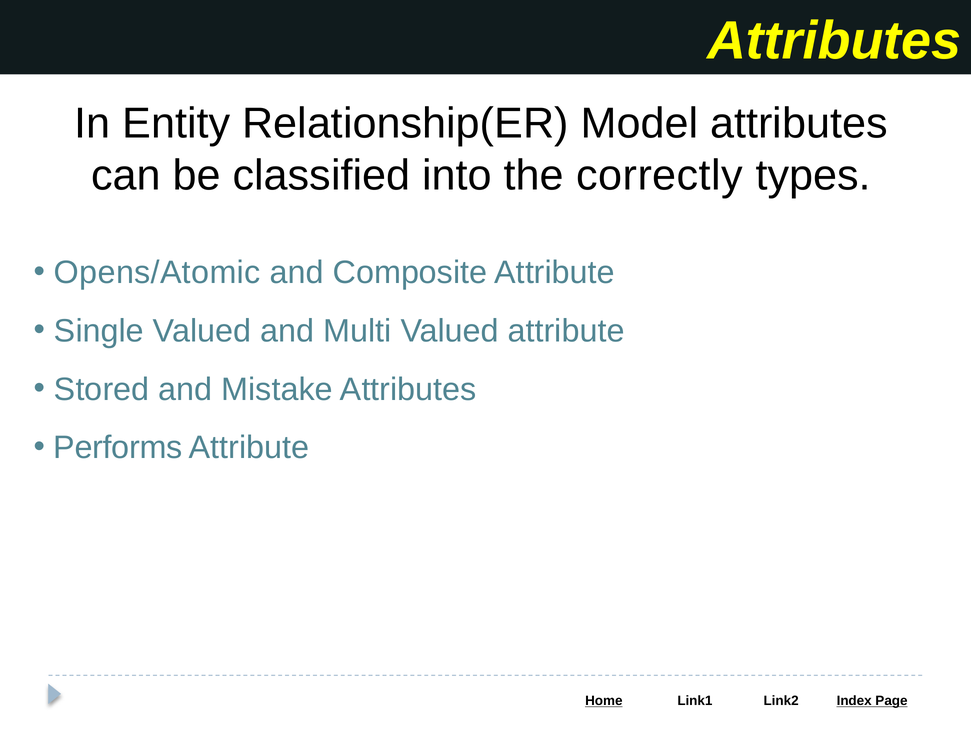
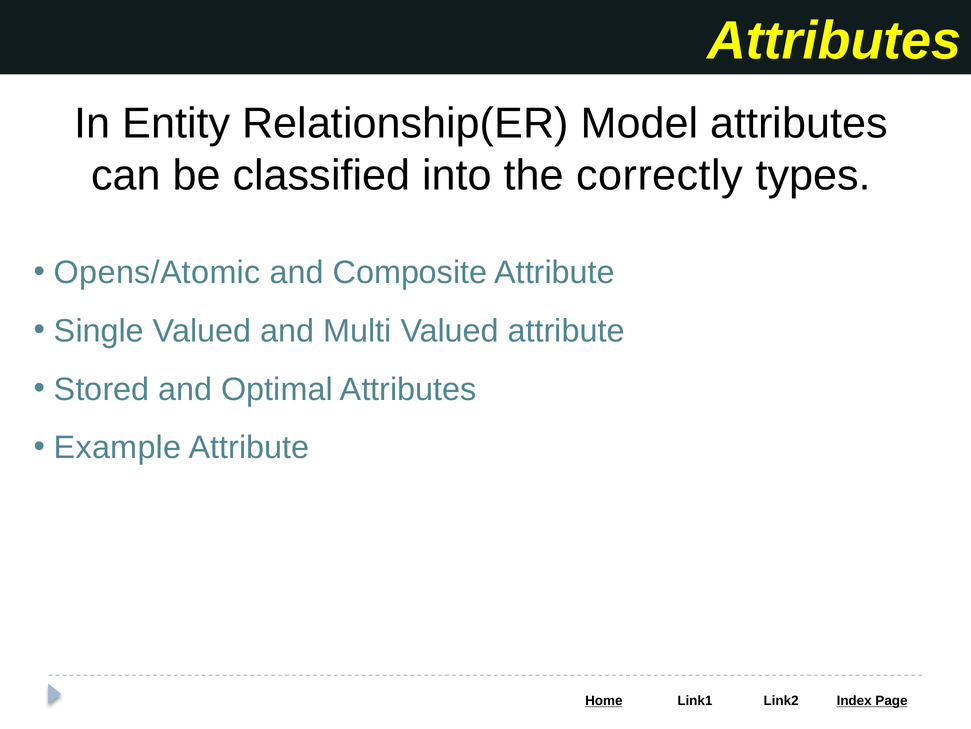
Mistake: Mistake -> Optimal
Performs: Performs -> Example
